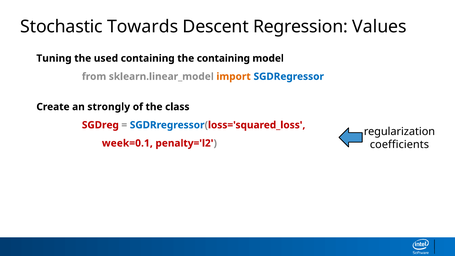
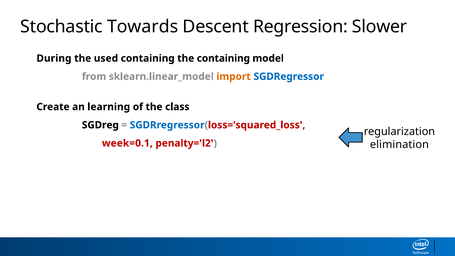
Values: Values -> Slower
Tuning: Tuning -> During
strongly: strongly -> learning
SGDreg colour: red -> black
coefficients: coefficients -> elimination
